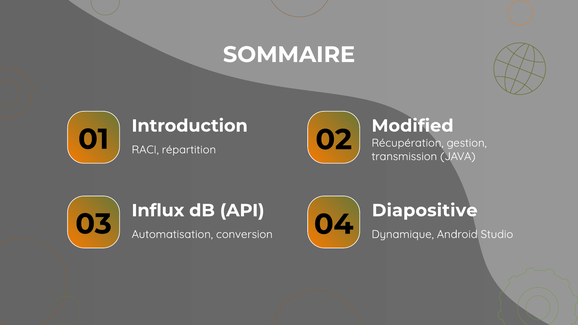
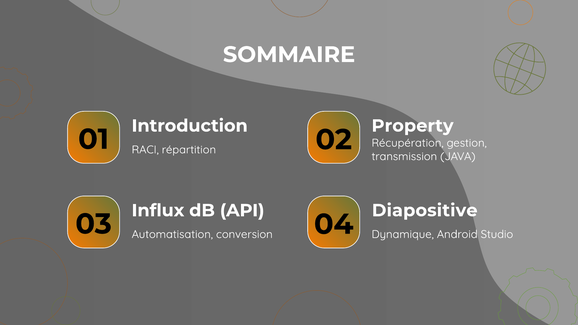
Modified: Modified -> Property
